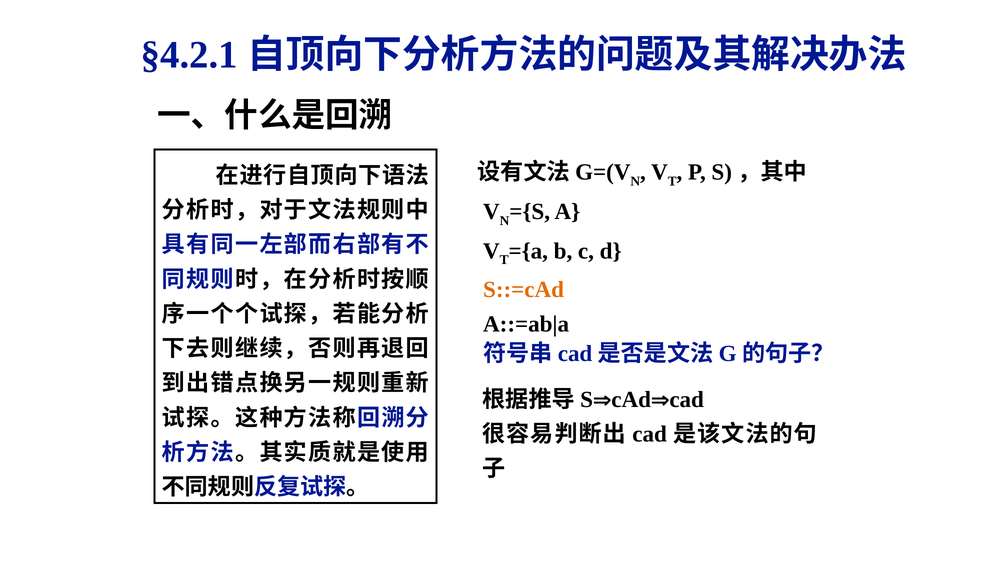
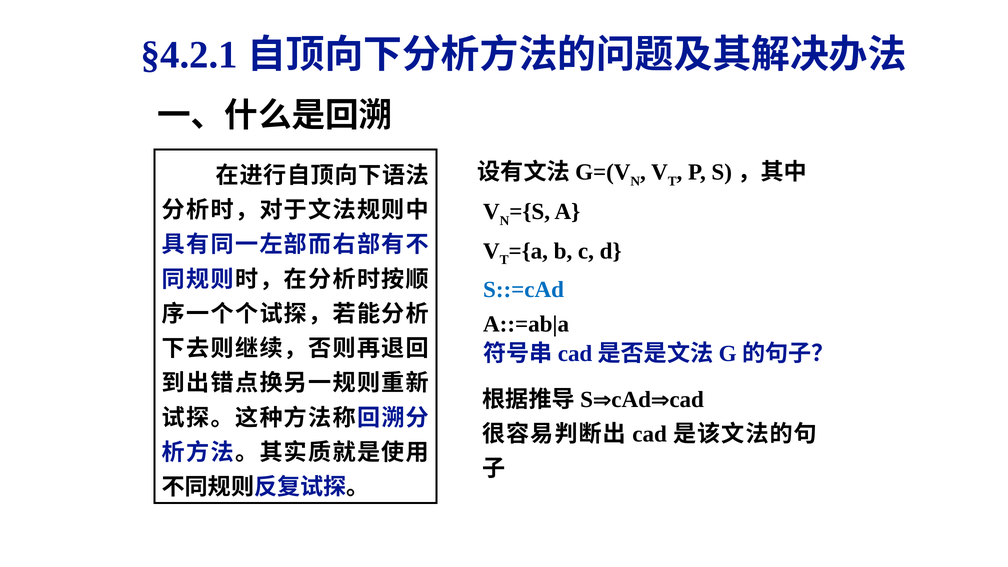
S::=cAd colour: orange -> blue
